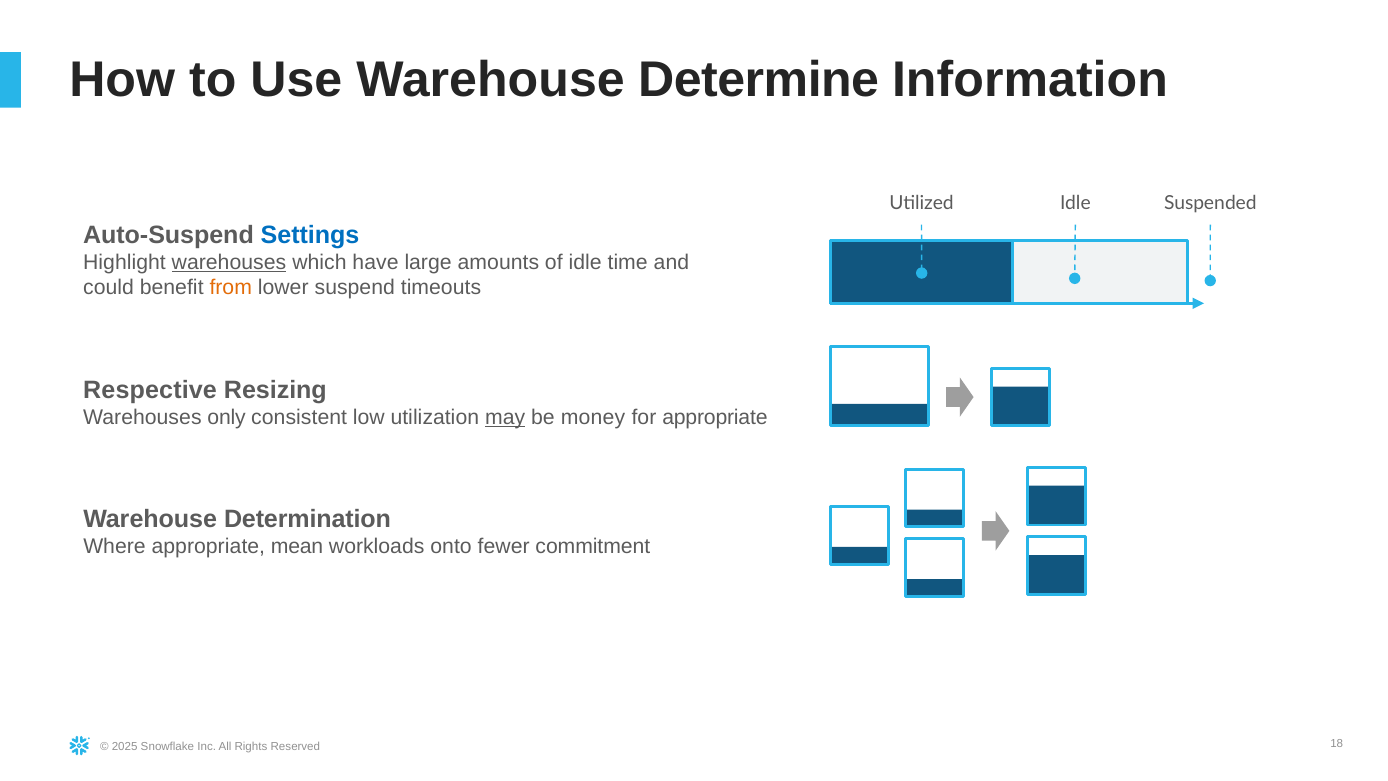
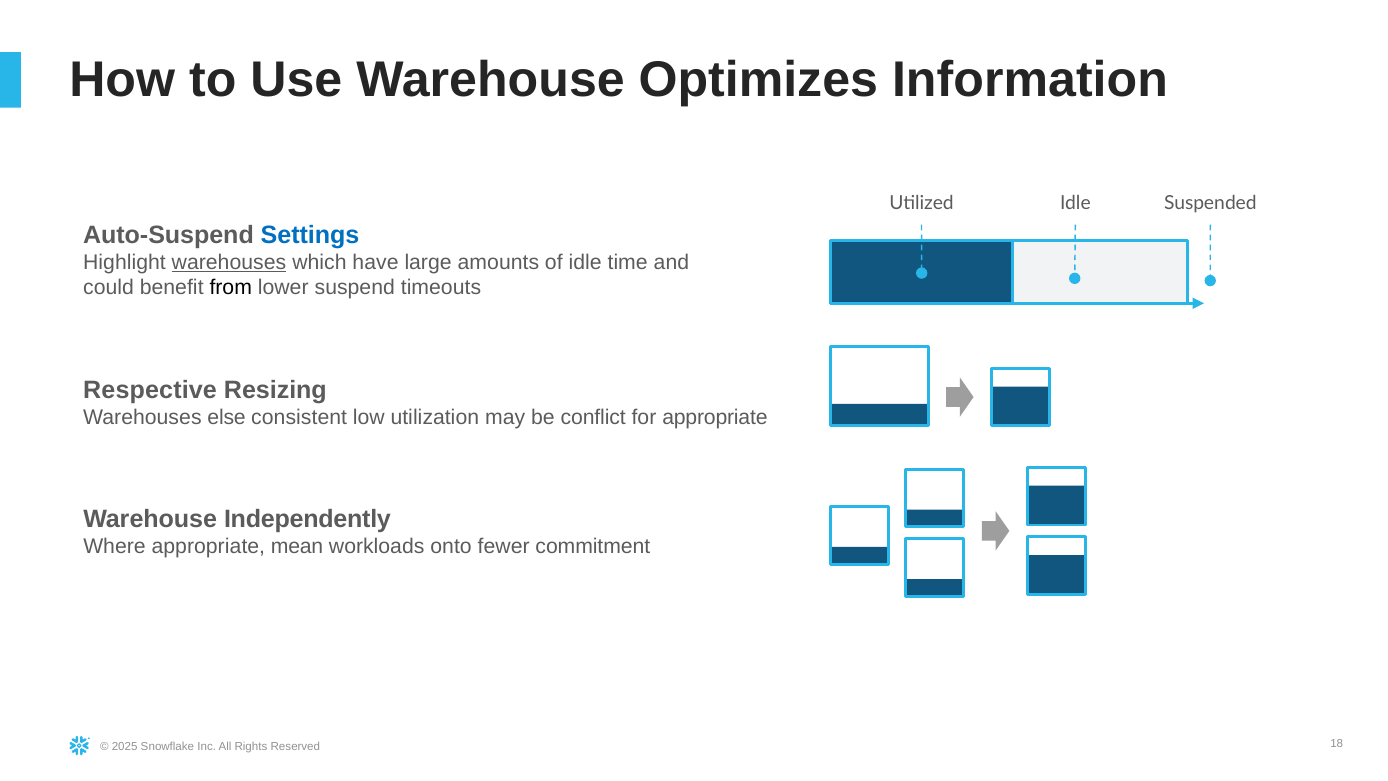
Determine: Determine -> Optimizes
from colour: orange -> black
only: only -> else
may underline: present -> none
money: money -> conflict
Determination: Determination -> Independently
